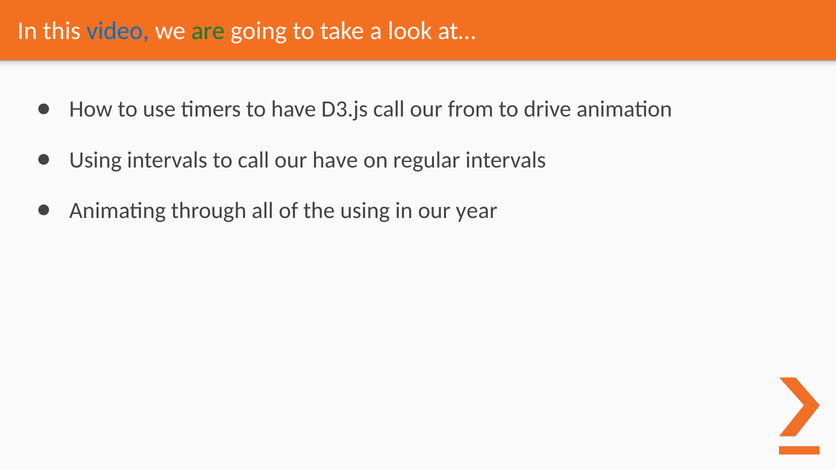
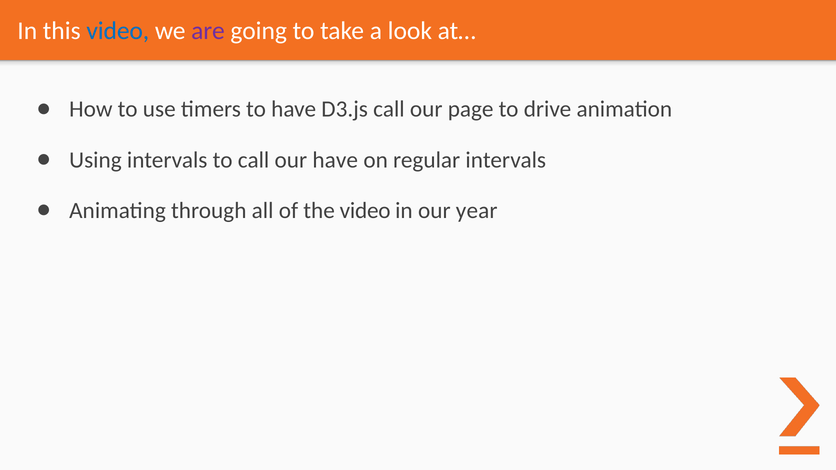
are colour: green -> purple
from: from -> page
the using: using -> video
